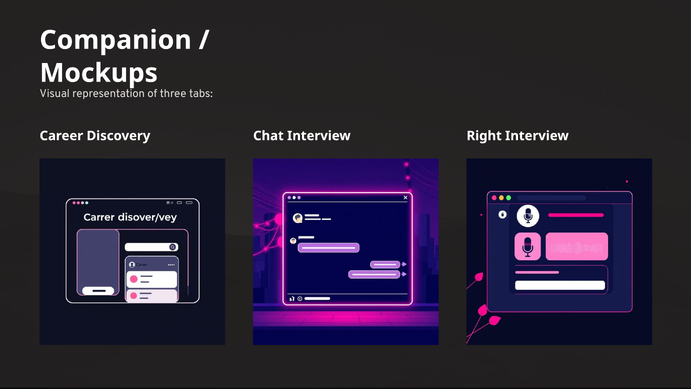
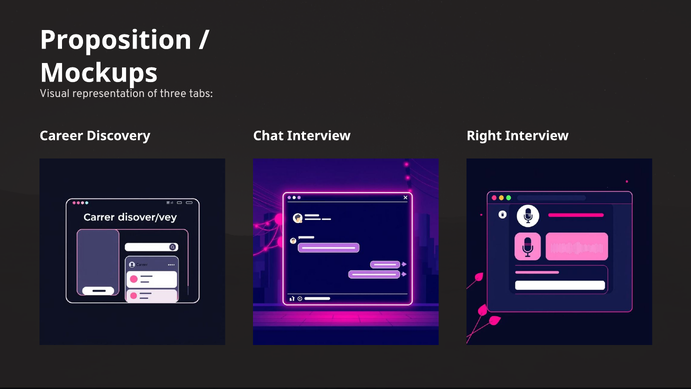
Companion: Companion -> Proposition
